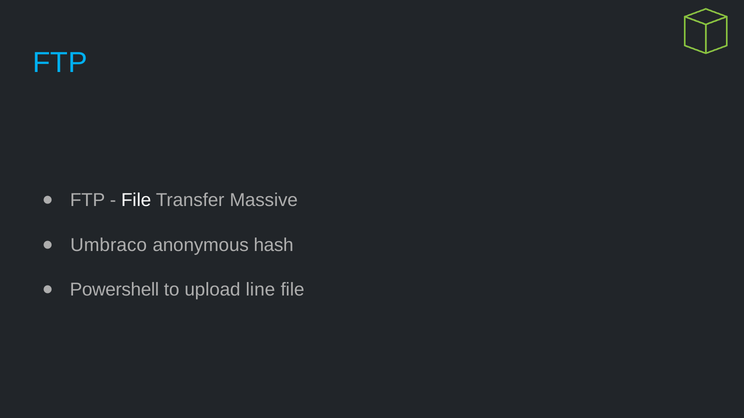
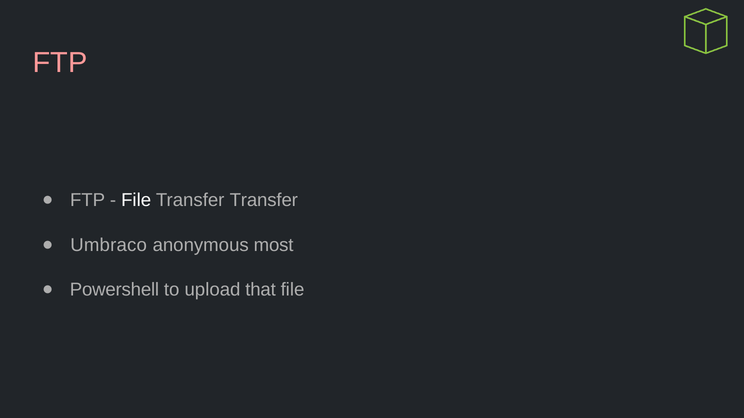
FTP at (60, 63) colour: light blue -> pink
Transfer Massive: Massive -> Transfer
hash: hash -> most
line: line -> that
